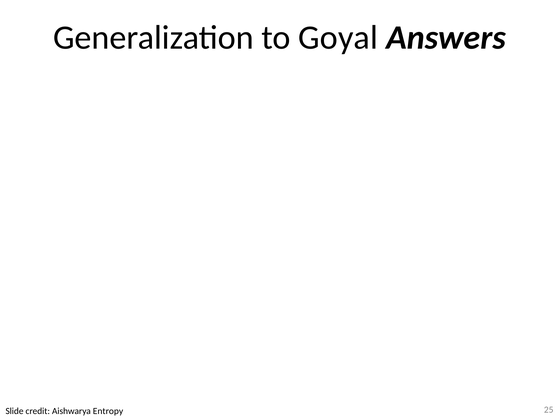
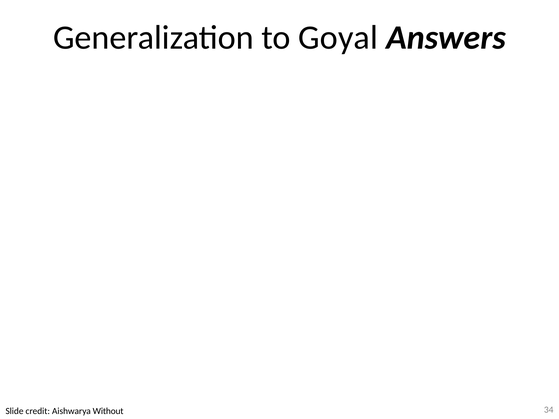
Entropy: Entropy -> Without
25: 25 -> 34
